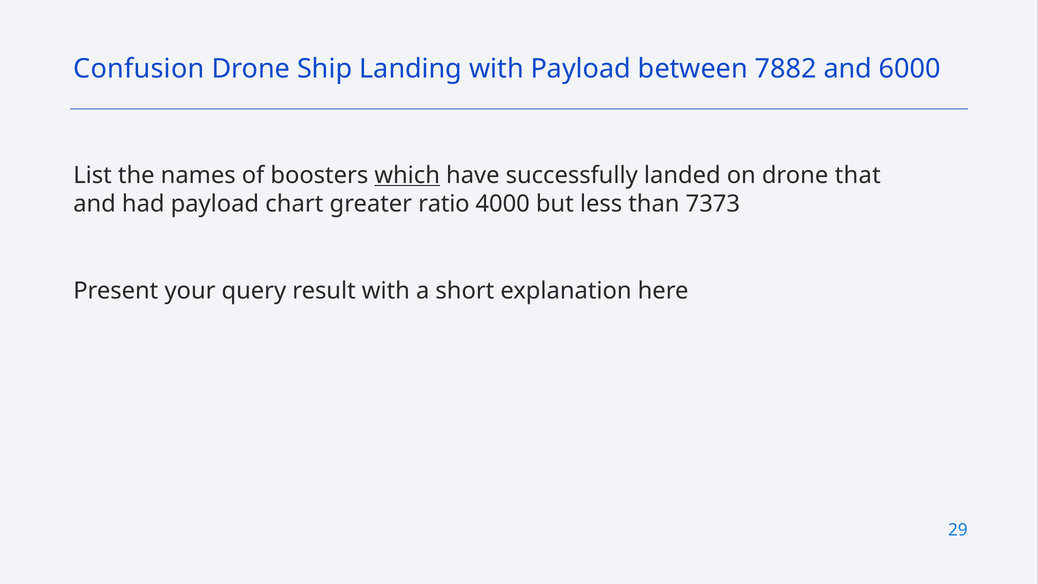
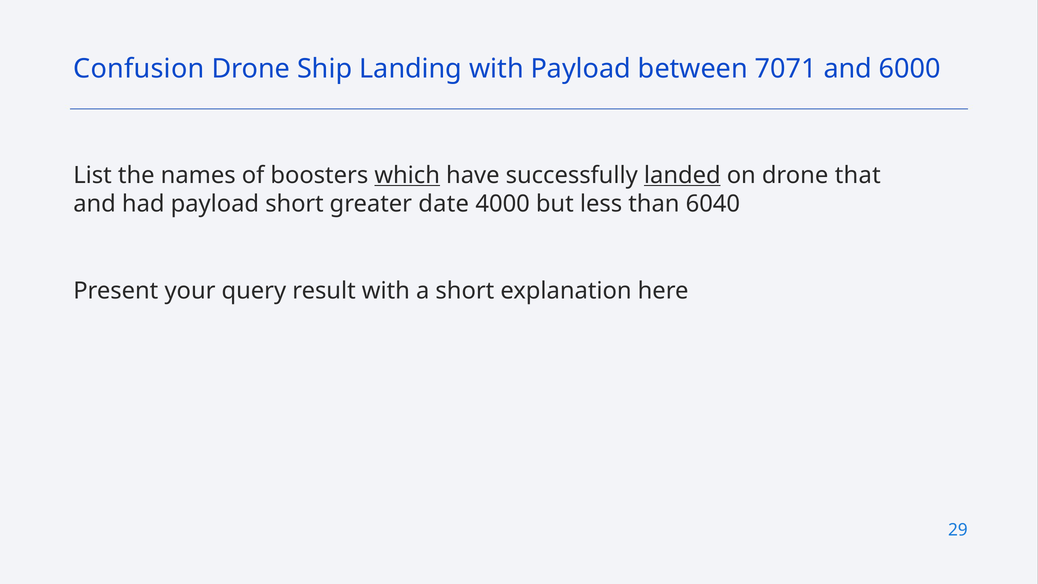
7882: 7882 -> 7071
landed underline: none -> present
payload chart: chart -> short
ratio: ratio -> date
7373: 7373 -> 6040
